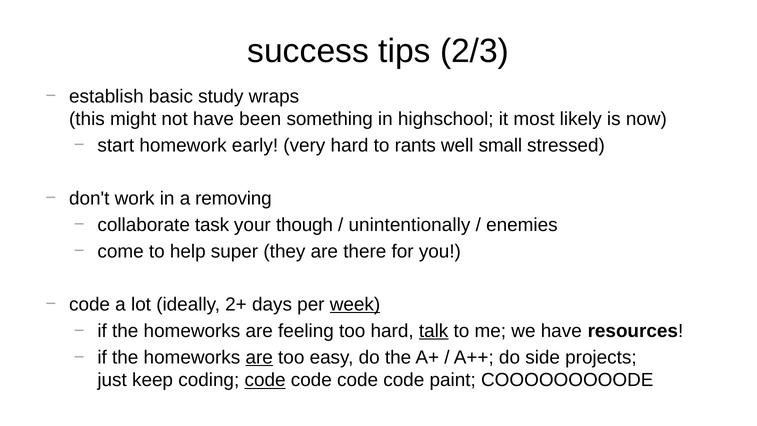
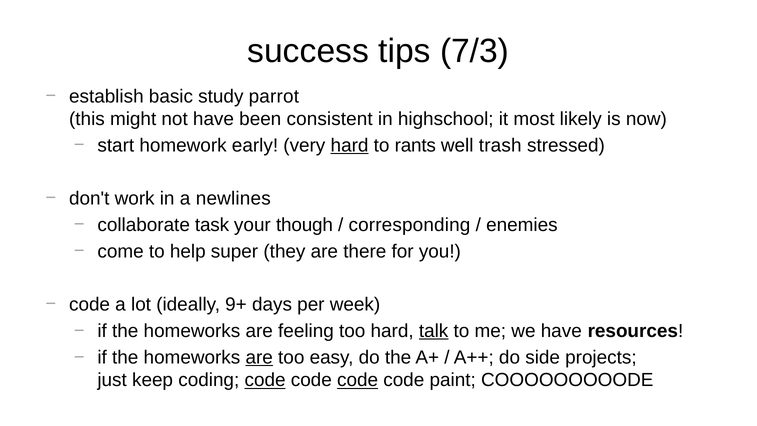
2/3: 2/3 -> 7/3
wraps: wraps -> parrot
something: something -> consistent
hard at (350, 145) underline: none -> present
small: small -> trash
removing: removing -> newlines
unintentionally: unintentionally -> corresponding
2+: 2+ -> 9+
week underline: present -> none
code at (358, 380) underline: none -> present
